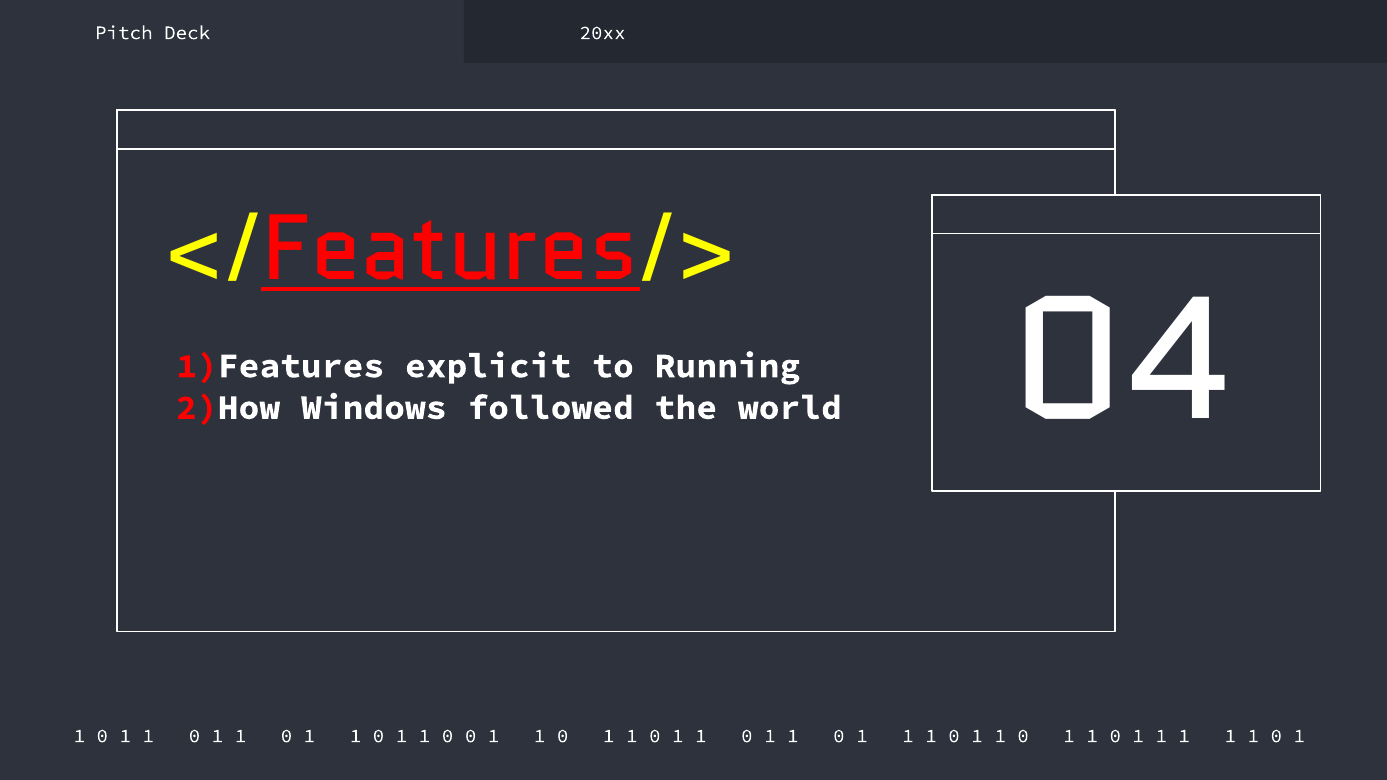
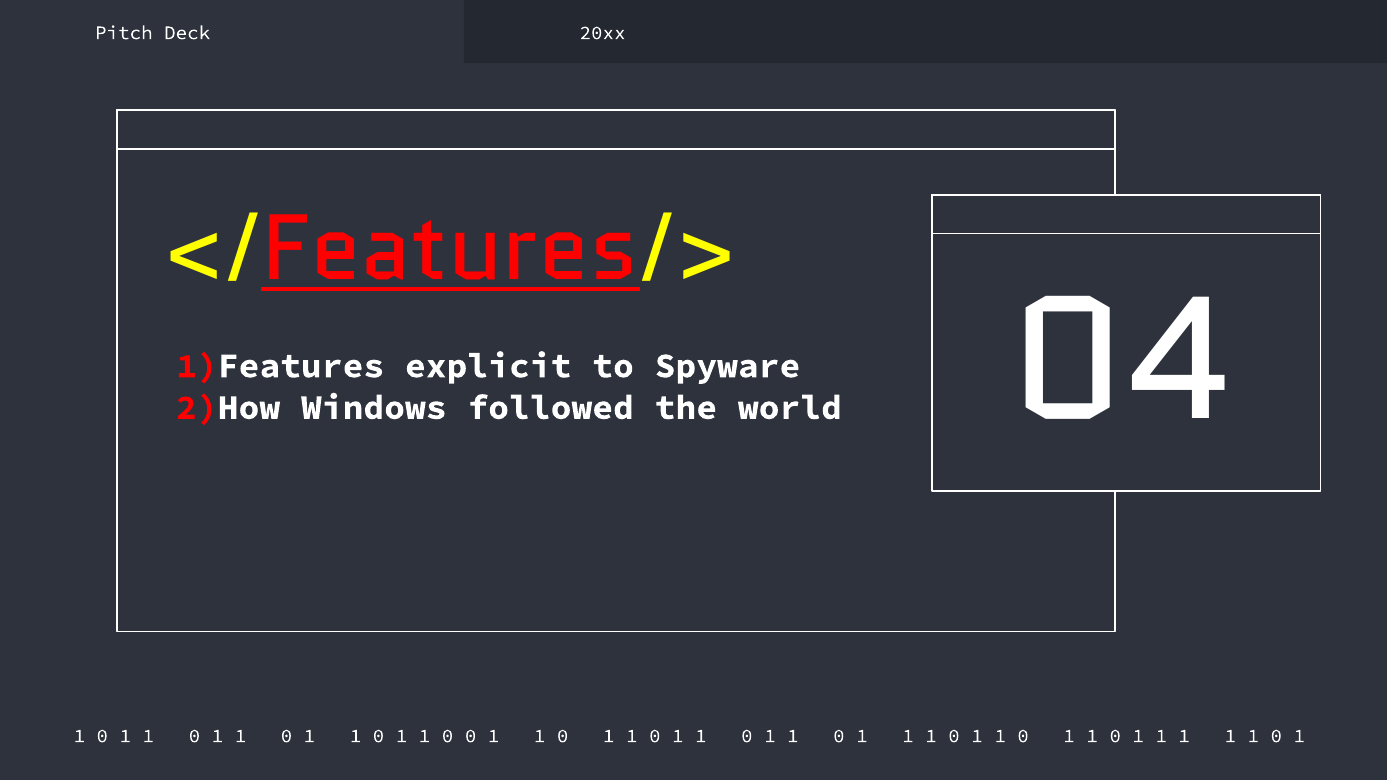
Running: Running -> Spyware
